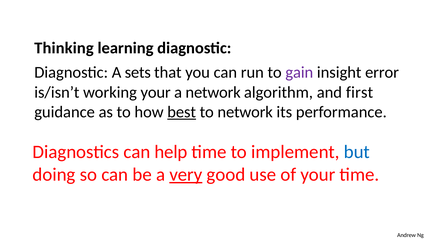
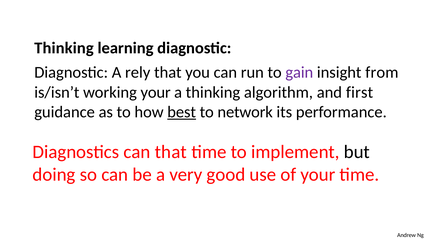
sets: sets -> rely
error: error -> from
a network: network -> thinking
can help: help -> that
but colour: blue -> black
very underline: present -> none
